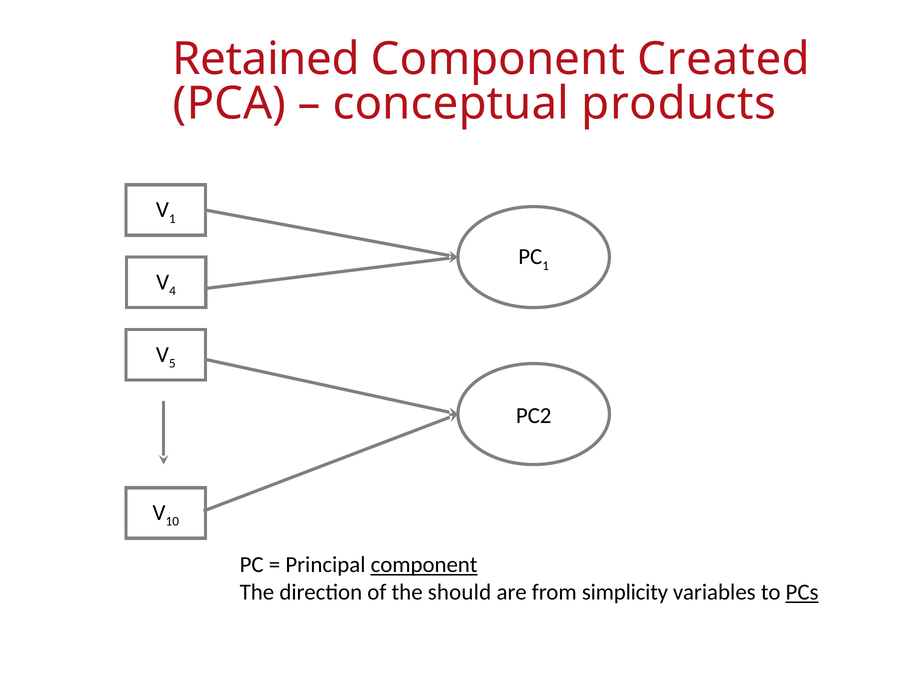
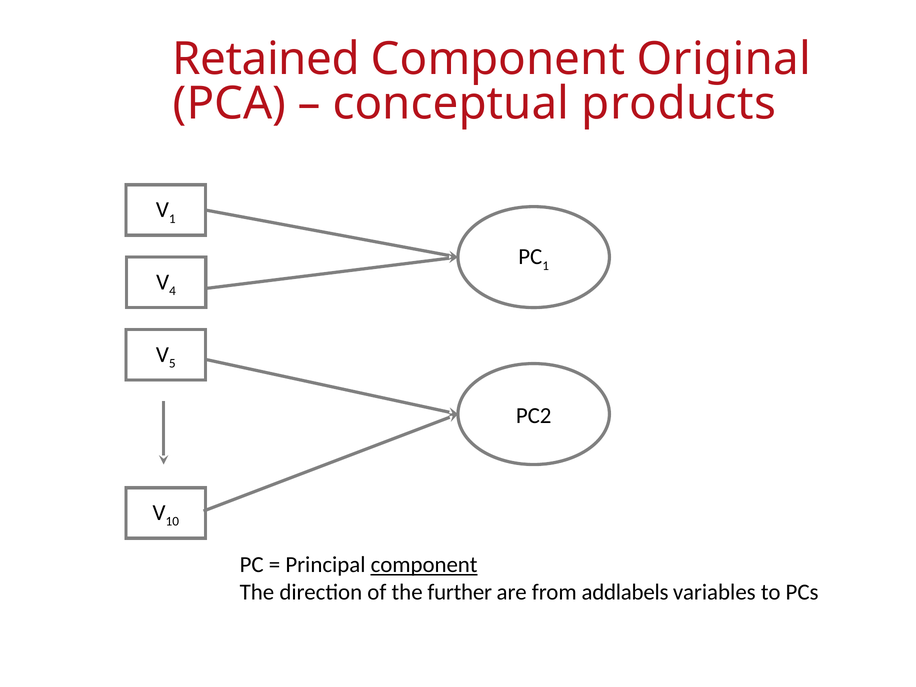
Created: Created -> Original
should: should -> further
simplicity: simplicity -> addlabels
PCs underline: present -> none
